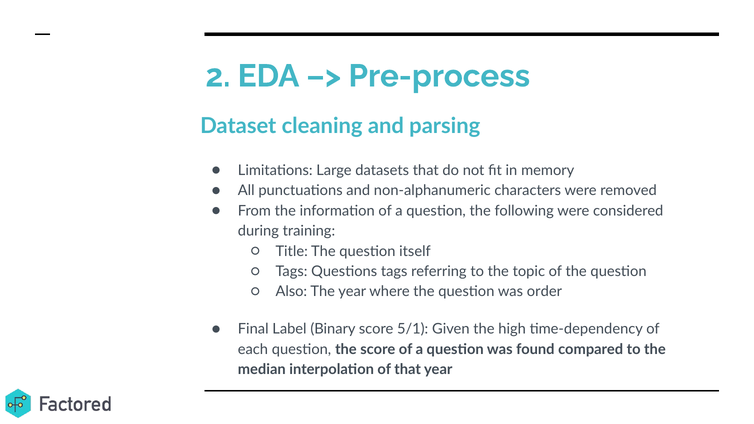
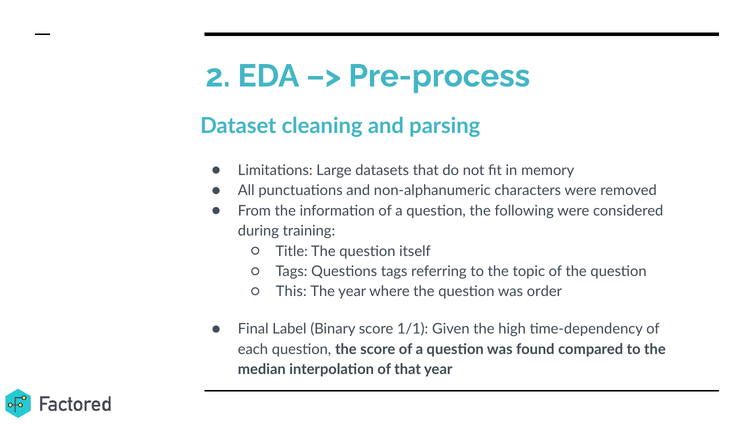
Also: Also -> This
5/1: 5/1 -> 1/1
